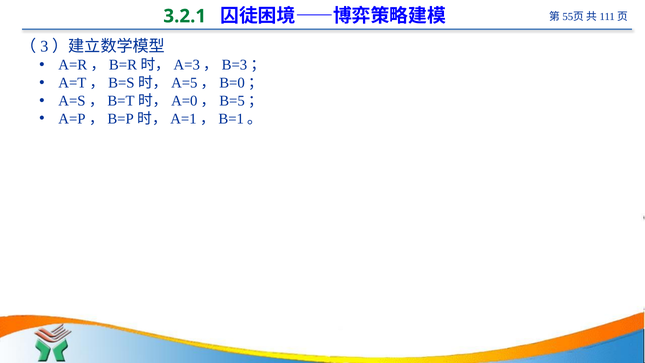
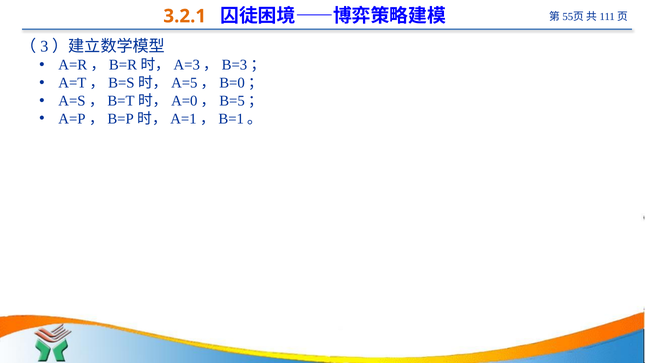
3.2.1 colour: green -> orange
